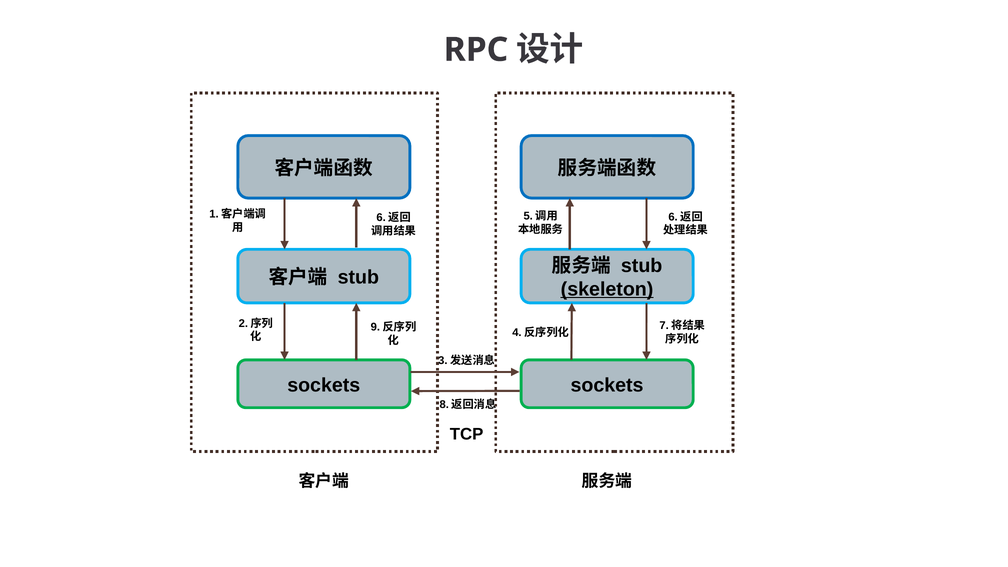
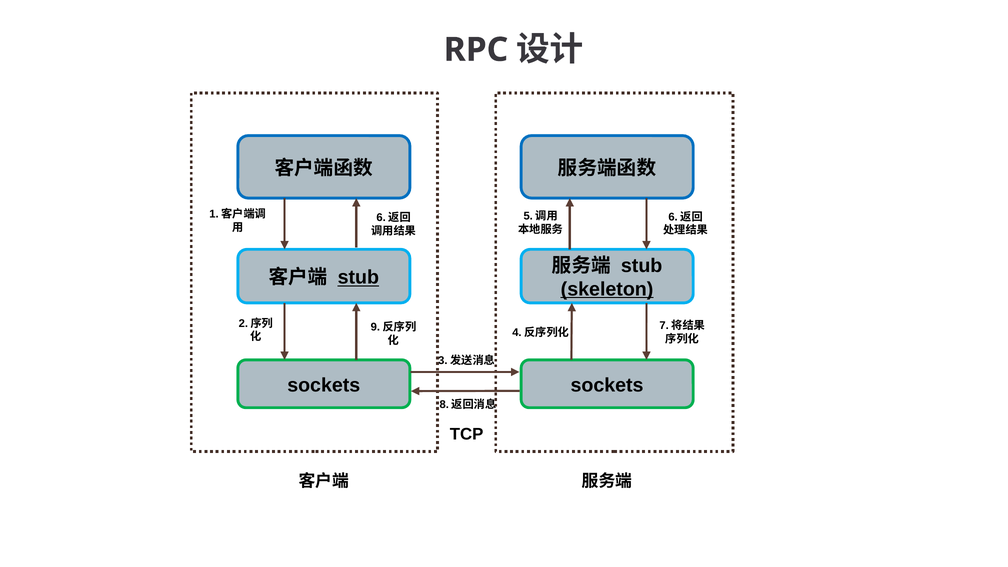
stub at (358, 277) underline: none -> present
